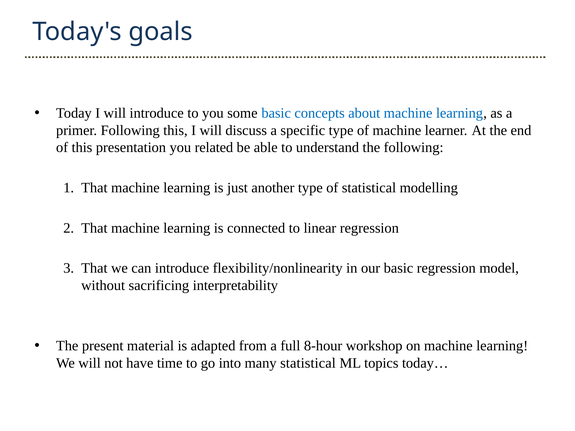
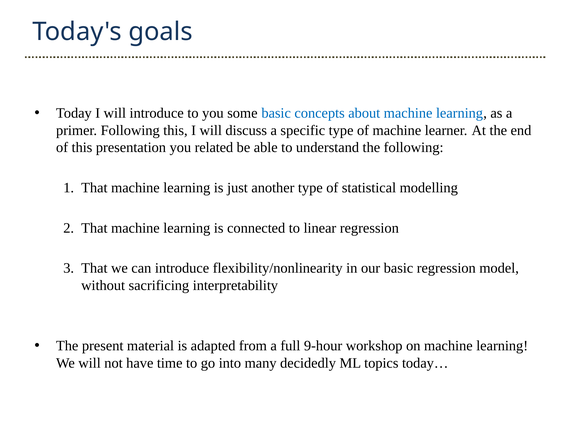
8-hour: 8-hour -> 9-hour
many statistical: statistical -> decidedly
